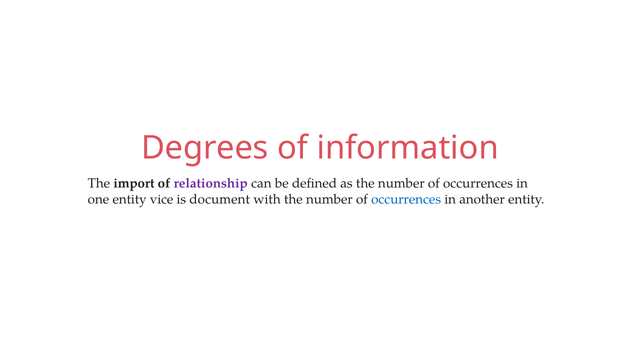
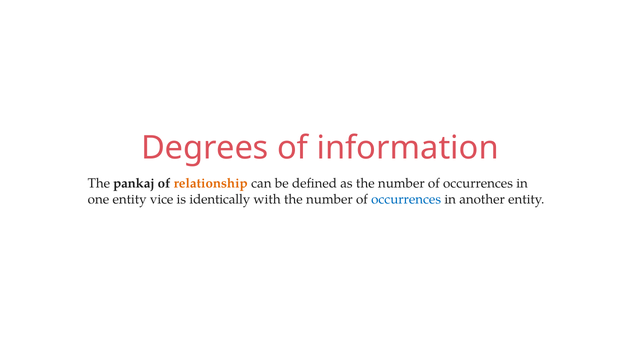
import: import -> pankaj
relationship colour: purple -> orange
document: document -> identically
